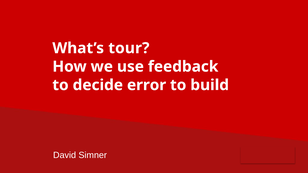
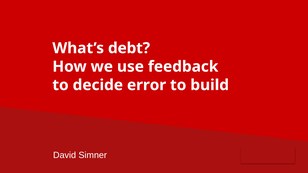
tour: tour -> debt
